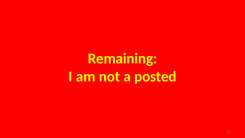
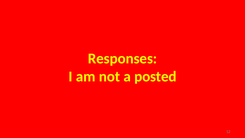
Remaining: Remaining -> Responses
